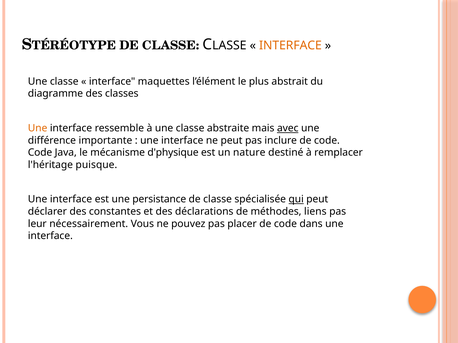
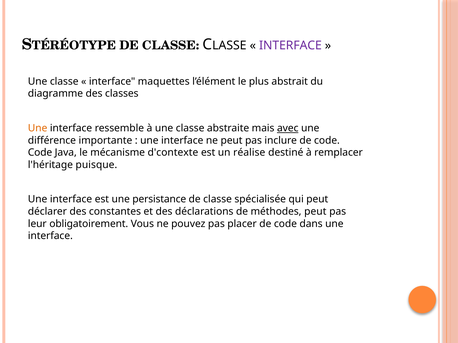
INTERFACE at (290, 46) colour: orange -> purple
d'physique: d'physique -> d'contexte
nature: nature -> réalise
qui underline: present -> none
méthodes liens: liens -> peut
nécessairement: nécessairement -> obligatoirement
